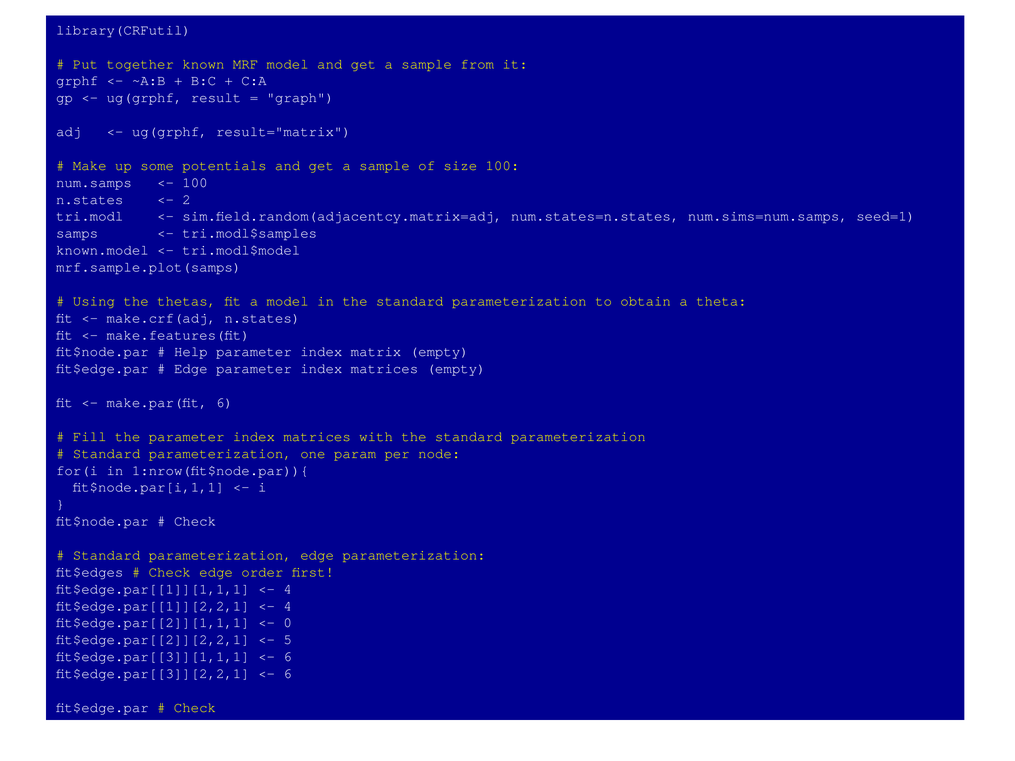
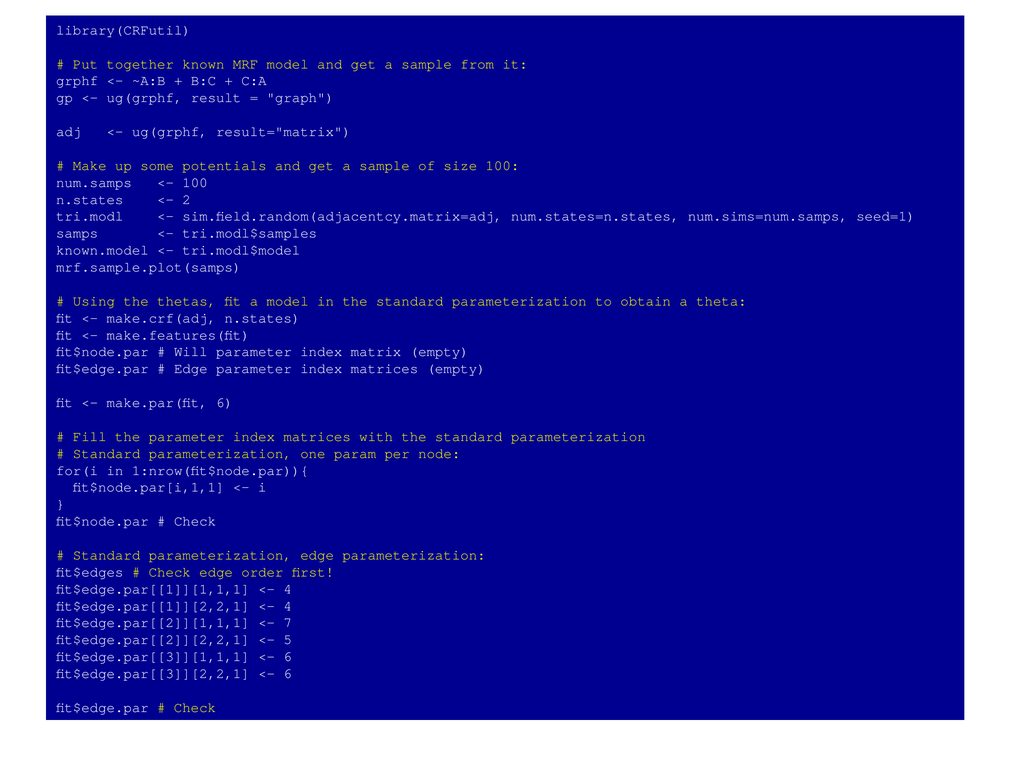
Help: Help -> Will
0: 0 -> 7
